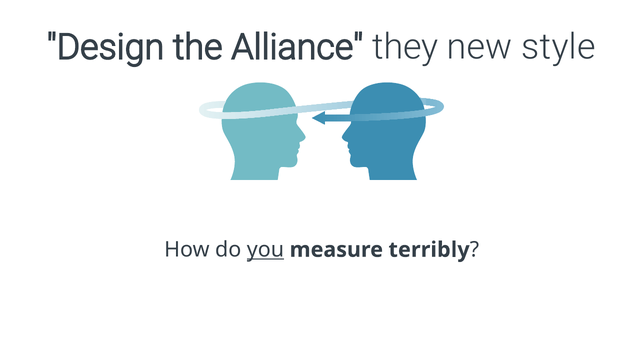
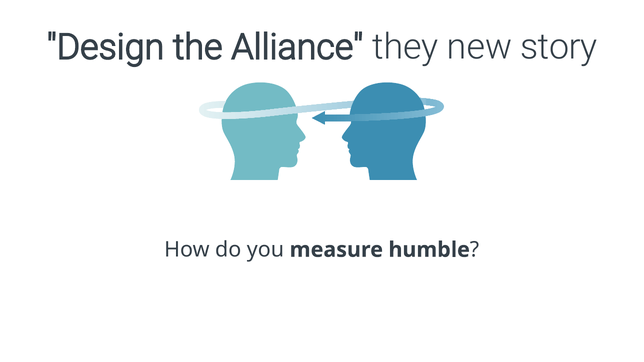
style: style -> story
you underline: present -> none
terribly: terribly -> humble
